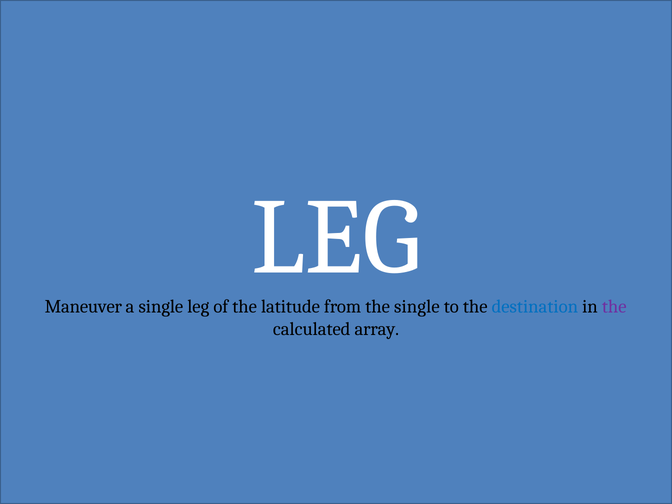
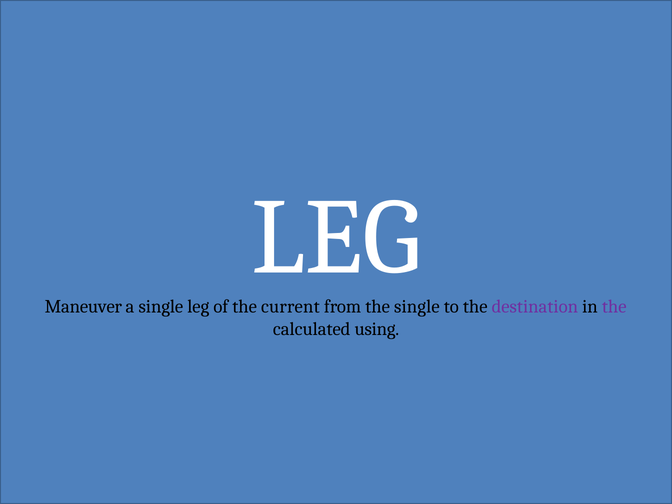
latitude: latitude -> current
destination colour: blue -> purple
array: array -> using
